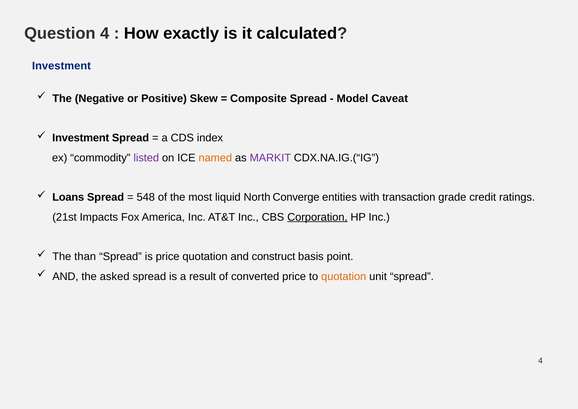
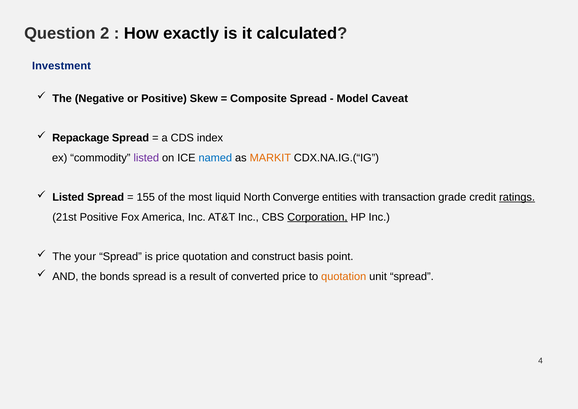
Question 4: 4 -> 2
Investment at (81, 138): Investment -> Repackage
named colour: orange -> blue
MARKIT colour: purple -> orange
Loans at (68, 197): Loans -> Listed
548: 548 -> 155
ratings underline: none -> present
21st Impacts: Impacts -> Positive
than: than -> your
asked: asked -> bonds
